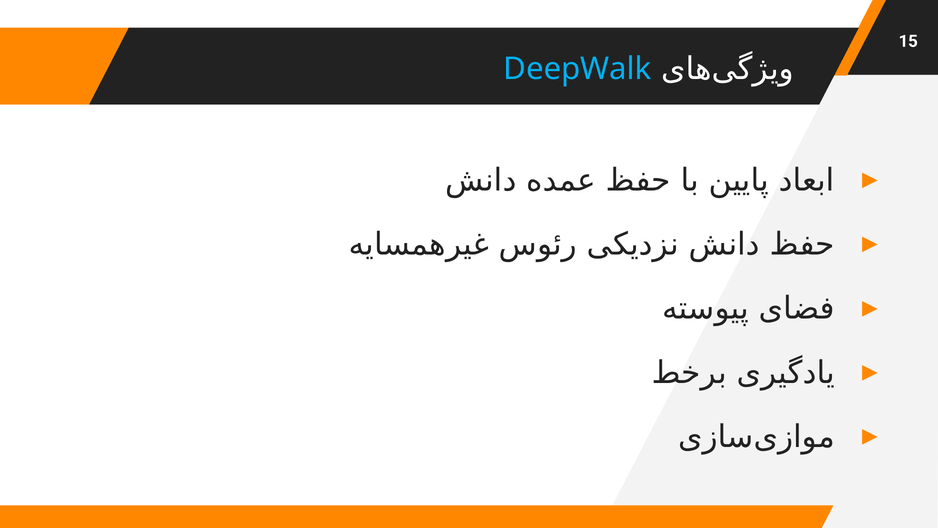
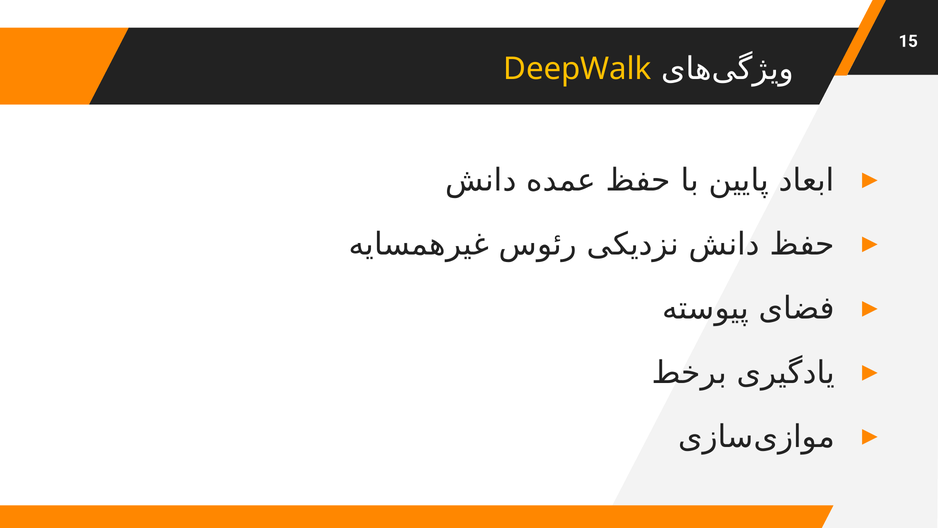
DeepWalk colour: light blue -> yellow
